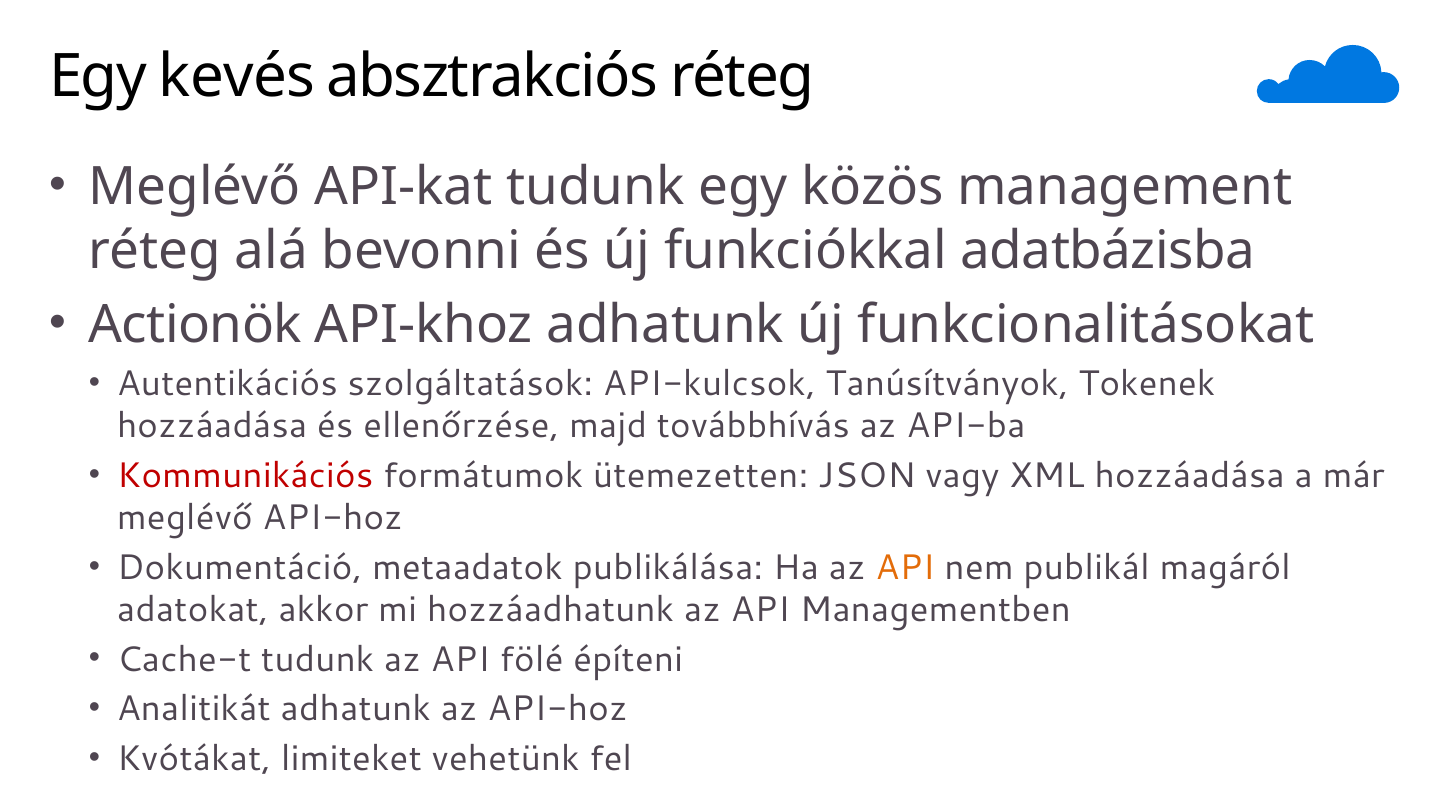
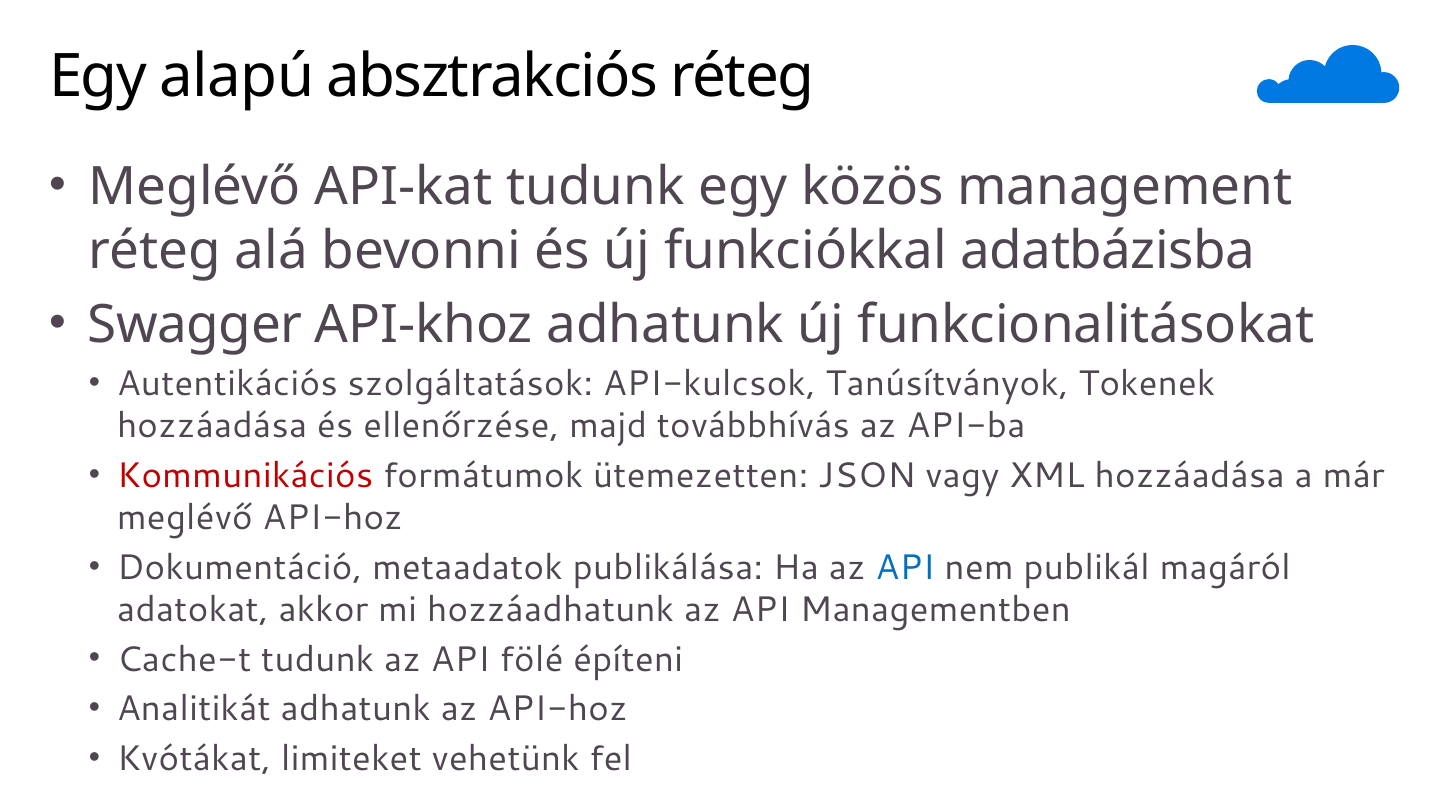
kevés: kevés -> alapú
Actionök: Actionök -> Swagger
API at (905, 568) colour: orange -> blue
